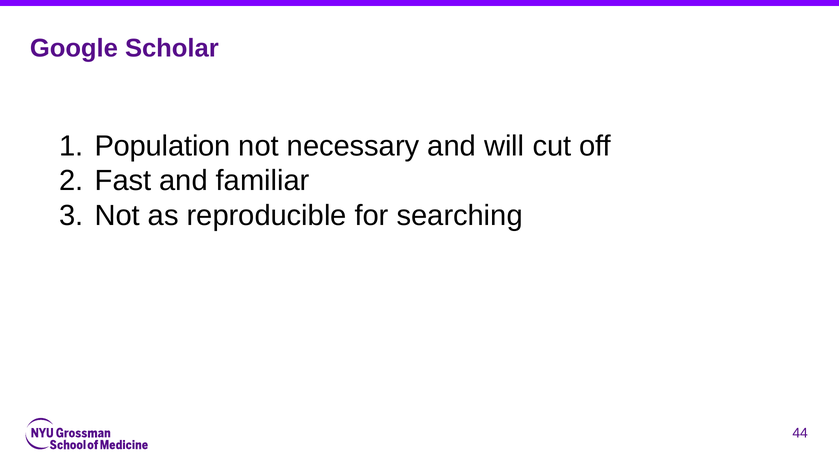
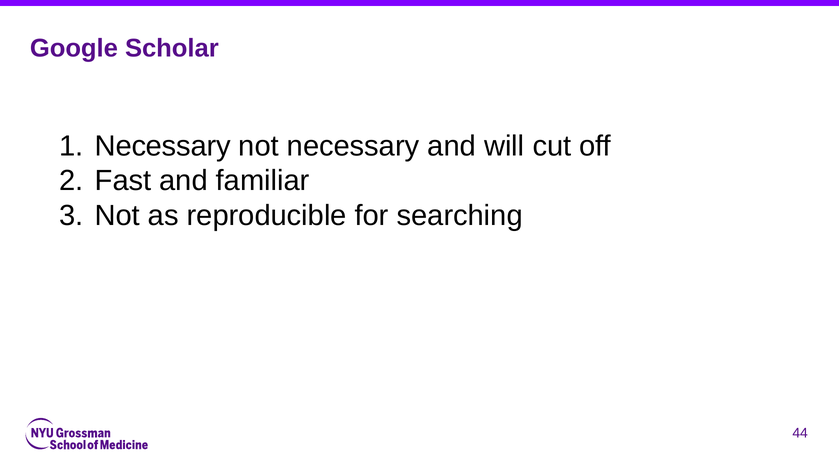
Population at (163, 146): Population -> Necessary
